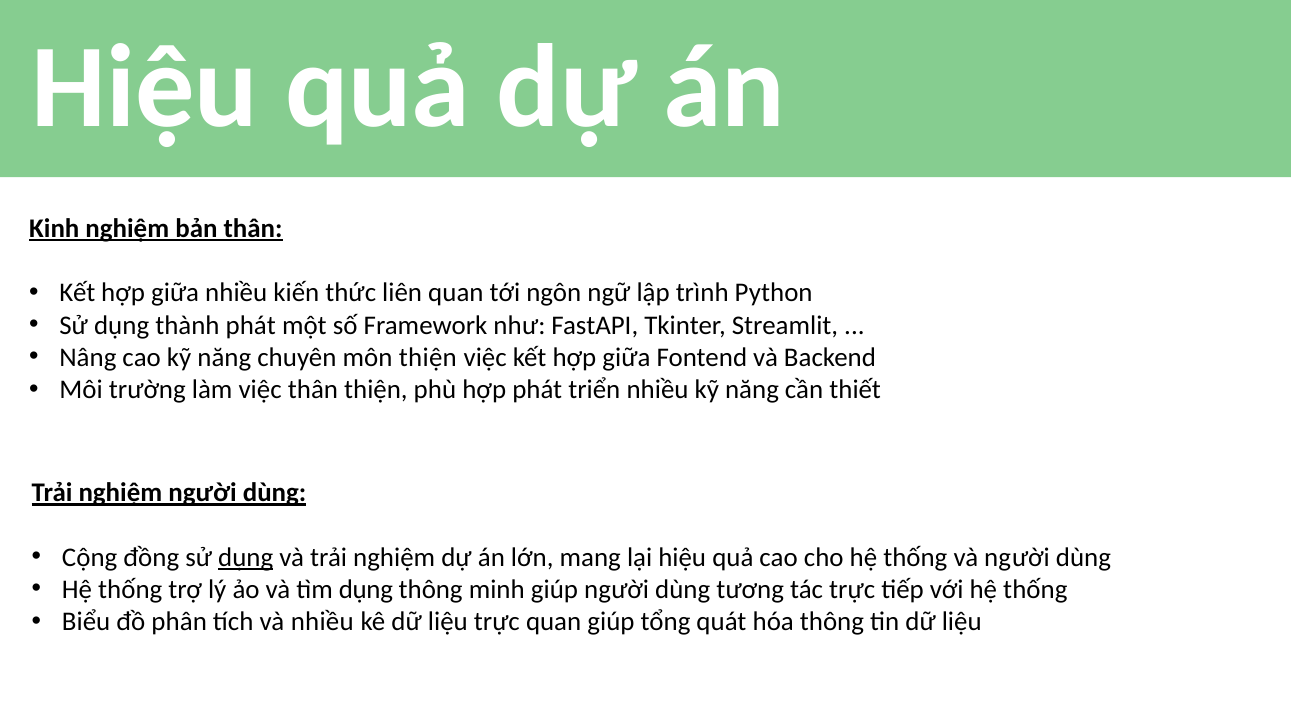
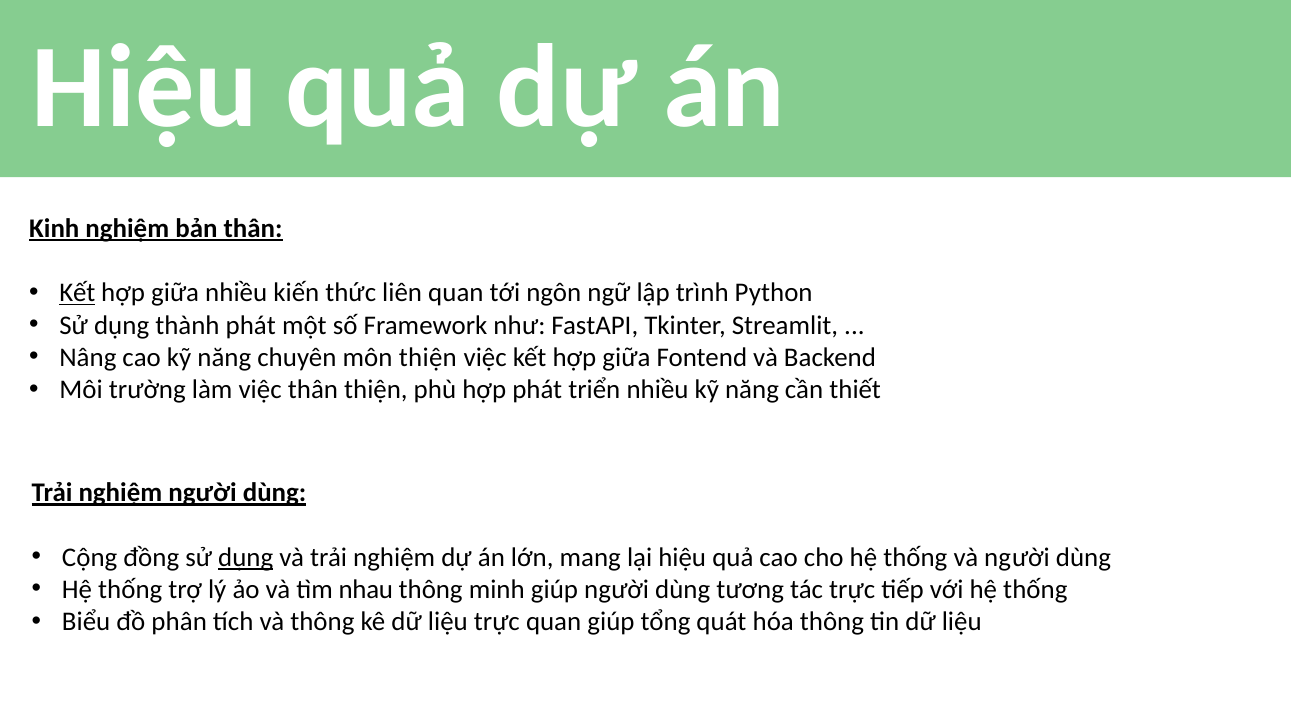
Kết at (77, 293) underline: none -> present
tìm dụng: dụng -> nhau
và nhiều: nhiều -> thông
